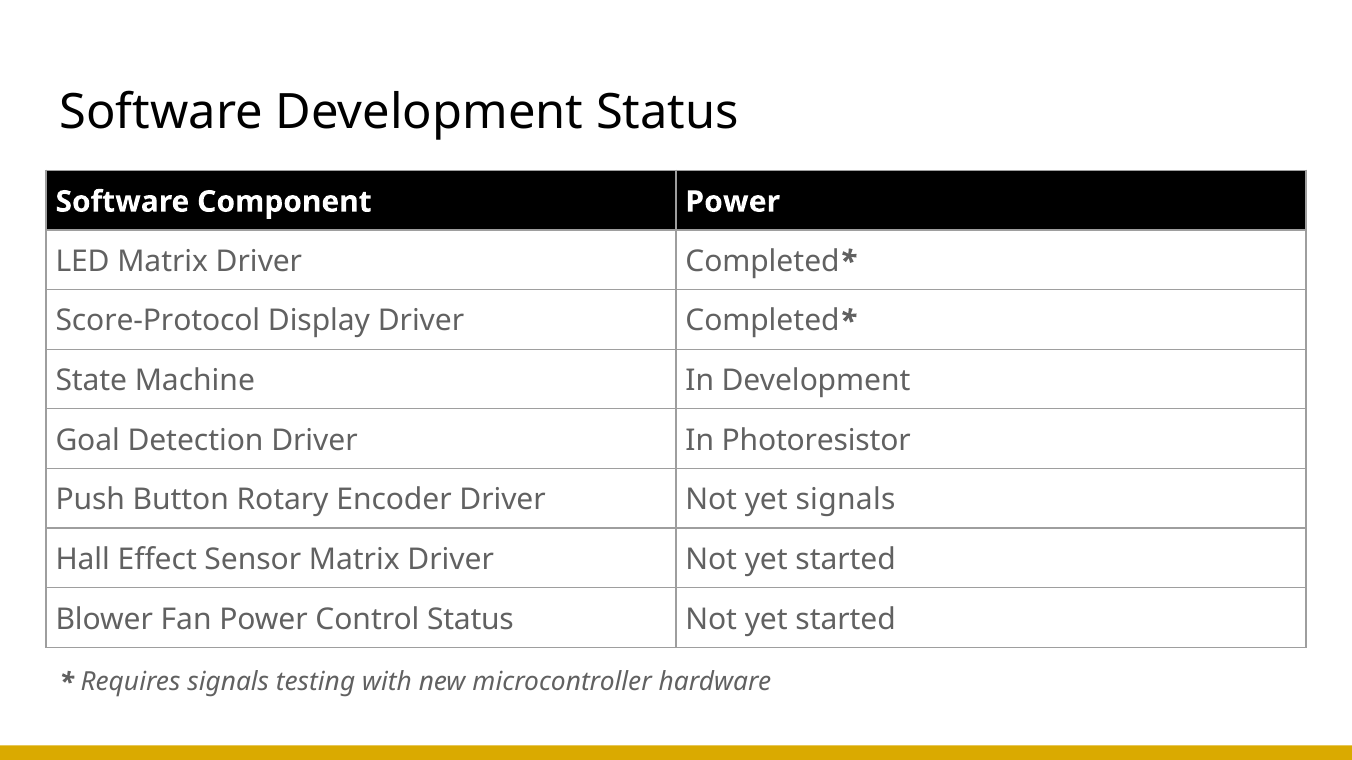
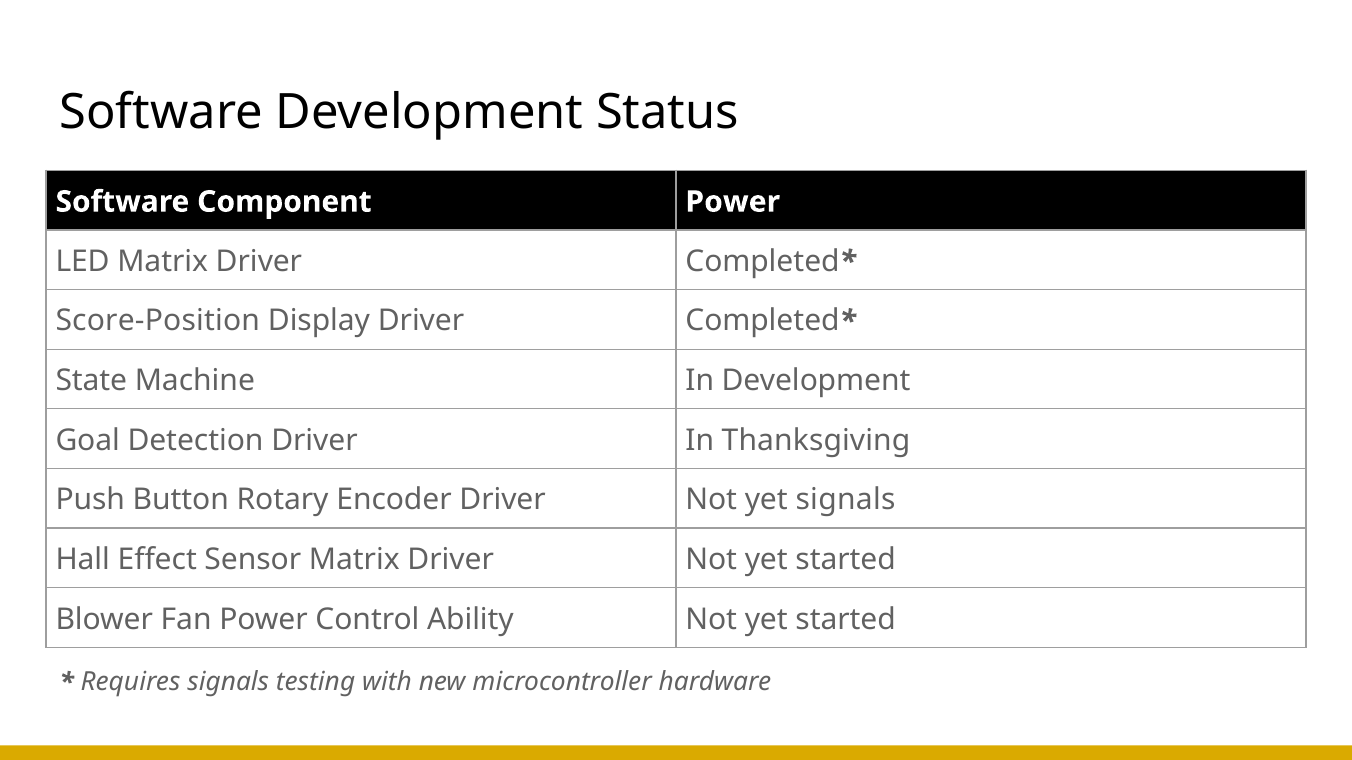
Score-Protocol: Score-Protocol -> Score-Position
Photoresistor: Photoresistor -> Thanksgiving
Control Status: Status -> Ability
